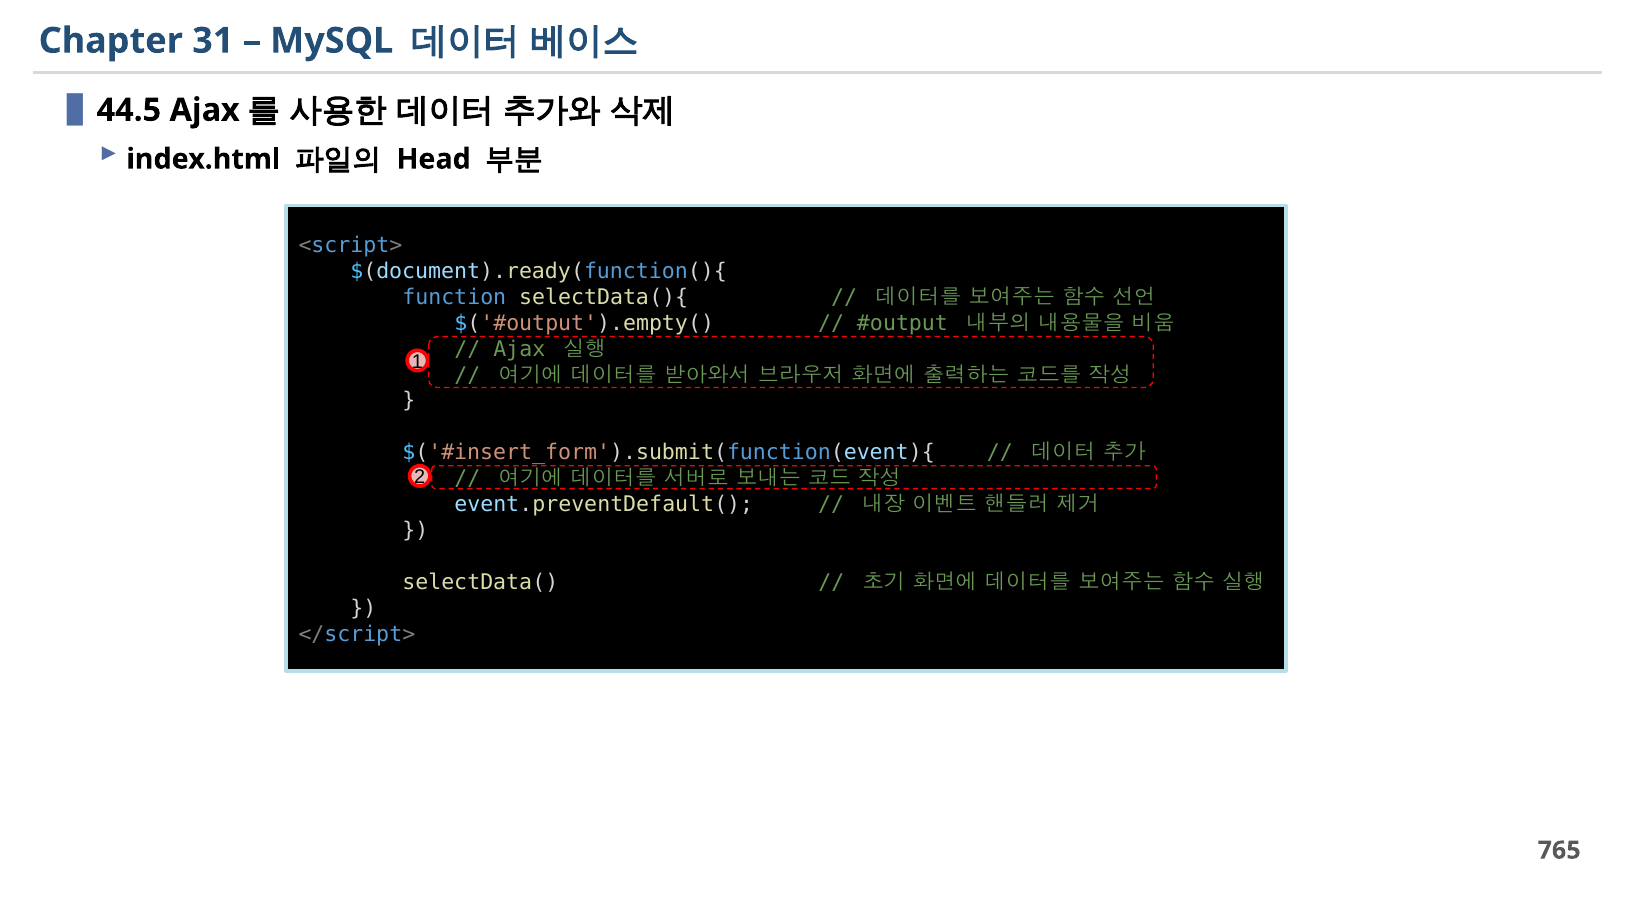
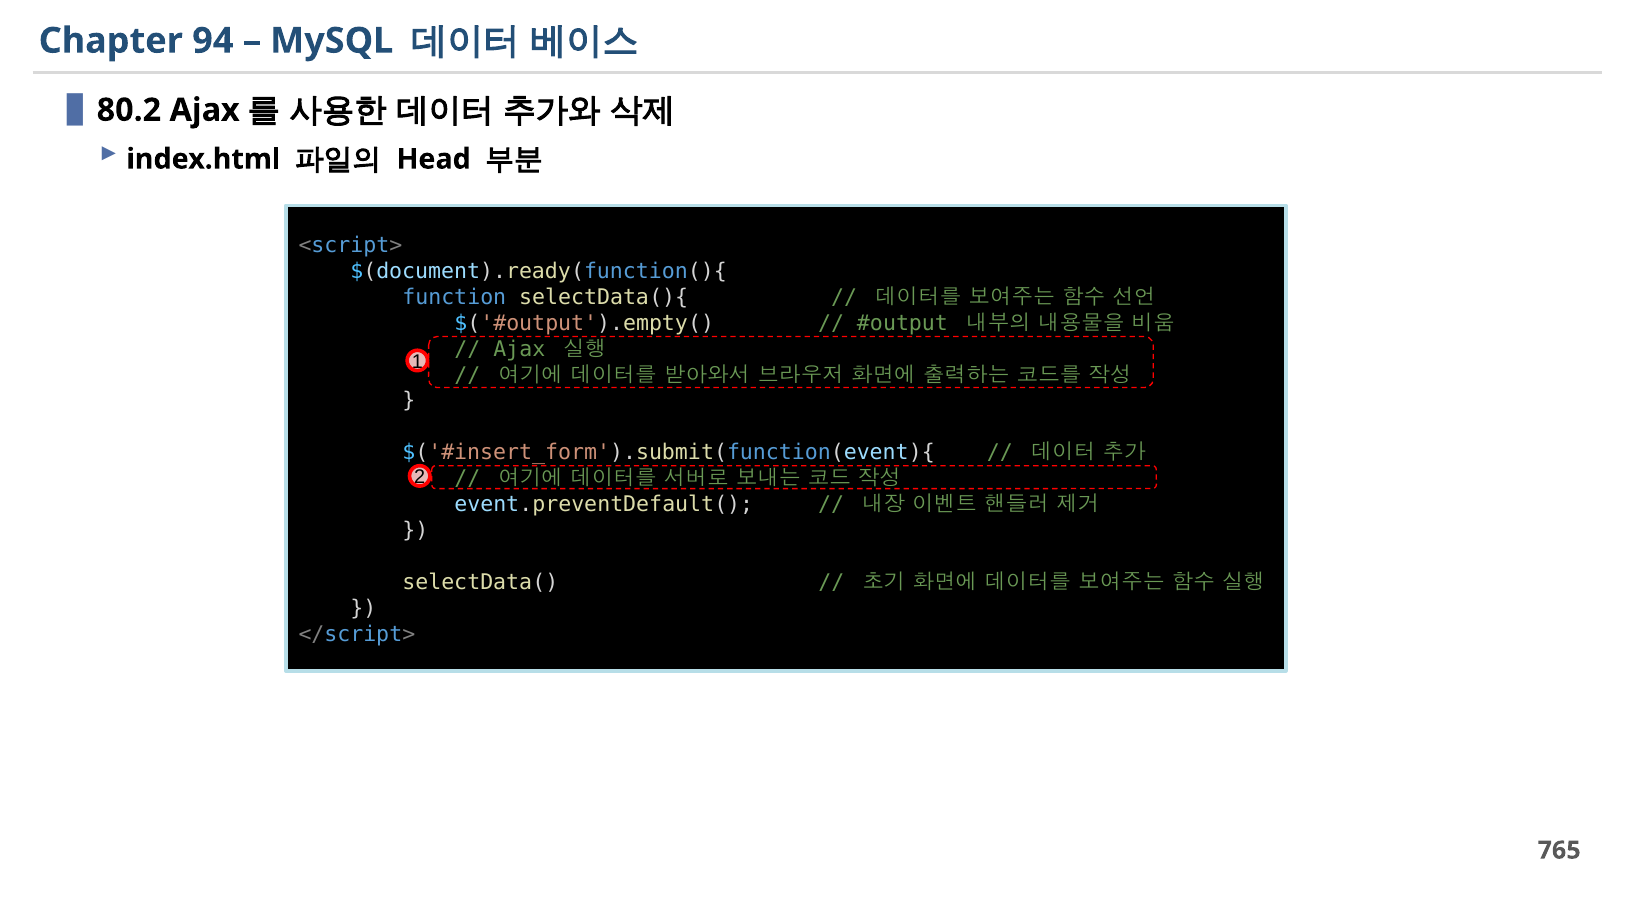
31: 31 -> 94
44.5: 44.5 -> 80.2
